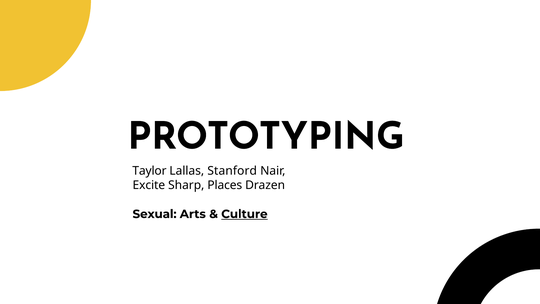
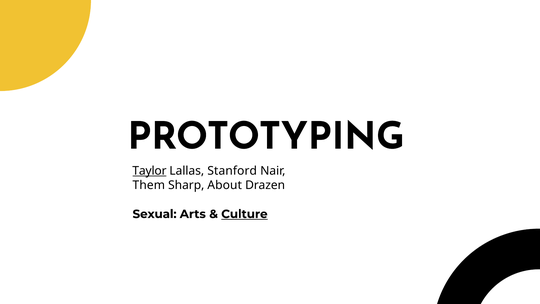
Taylor underline: none -> present
Excite: Excite -> Them
Places: Places -> About
